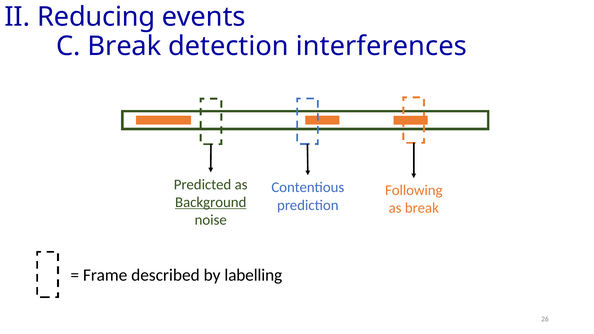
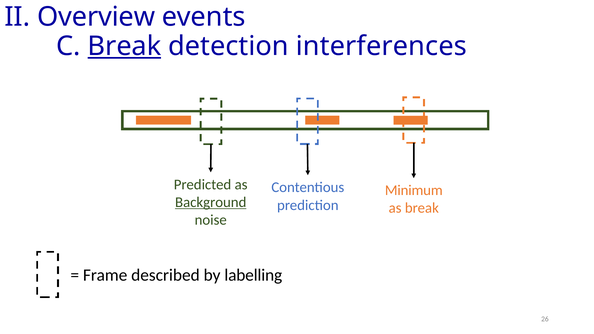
Reducing: Reducing -> Overview
Break at (124, 46) underline: none -> present
Following: Following -> Minimum
